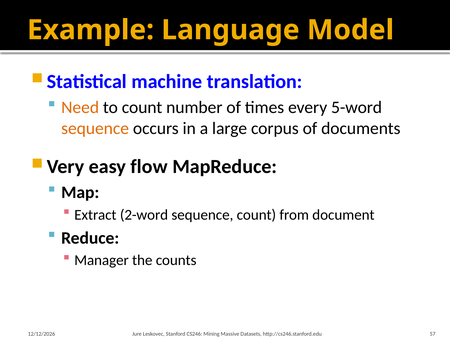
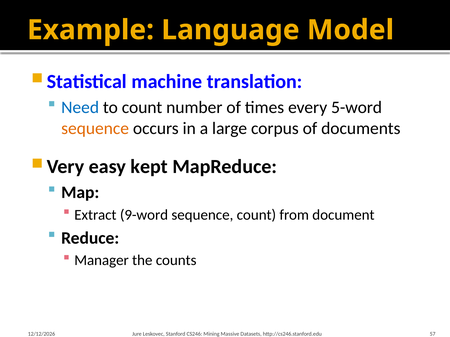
Need colour: orange -> blue
flow: flow -> kept
2-word: 2-word -> 9-word
